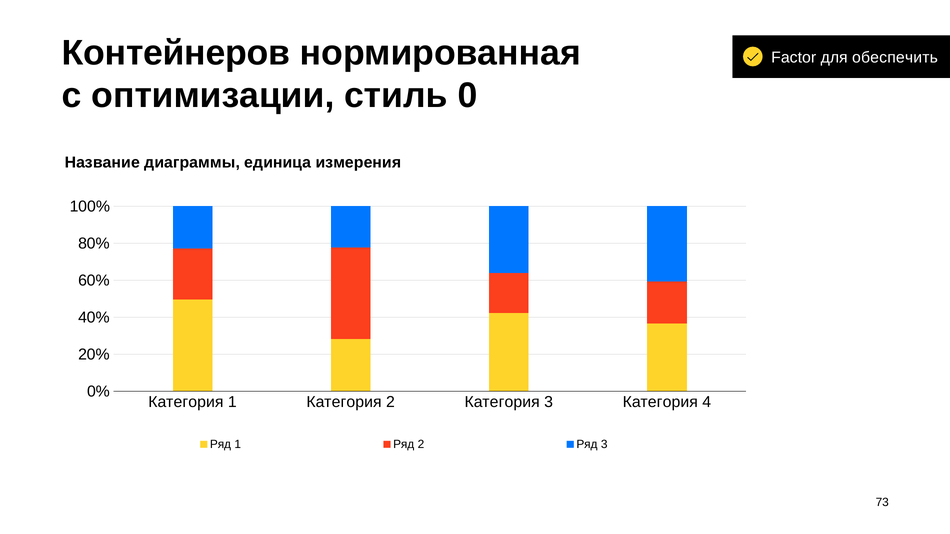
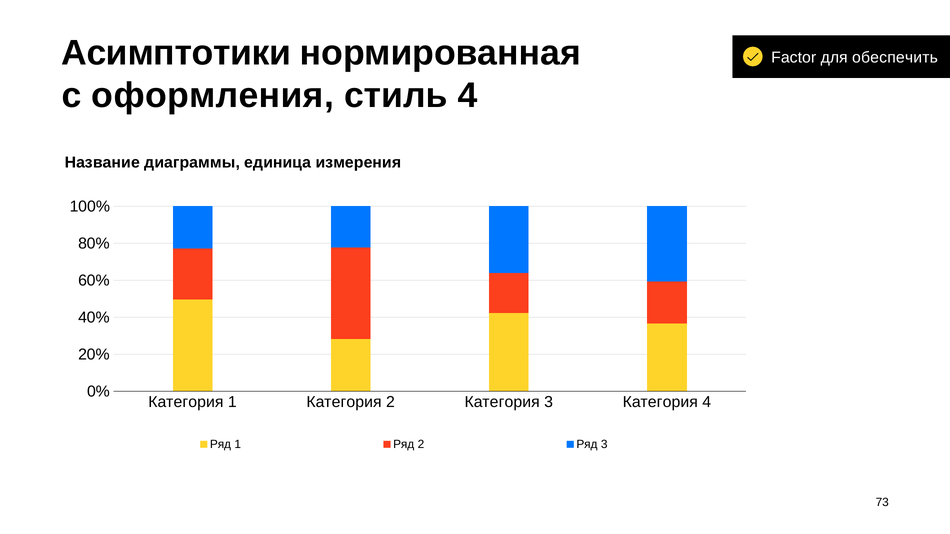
Контейнеров: Контейнеров -> Асимптотики
оптимизации: оптимизации -> оформления
стиль 0: 0 -> 4
